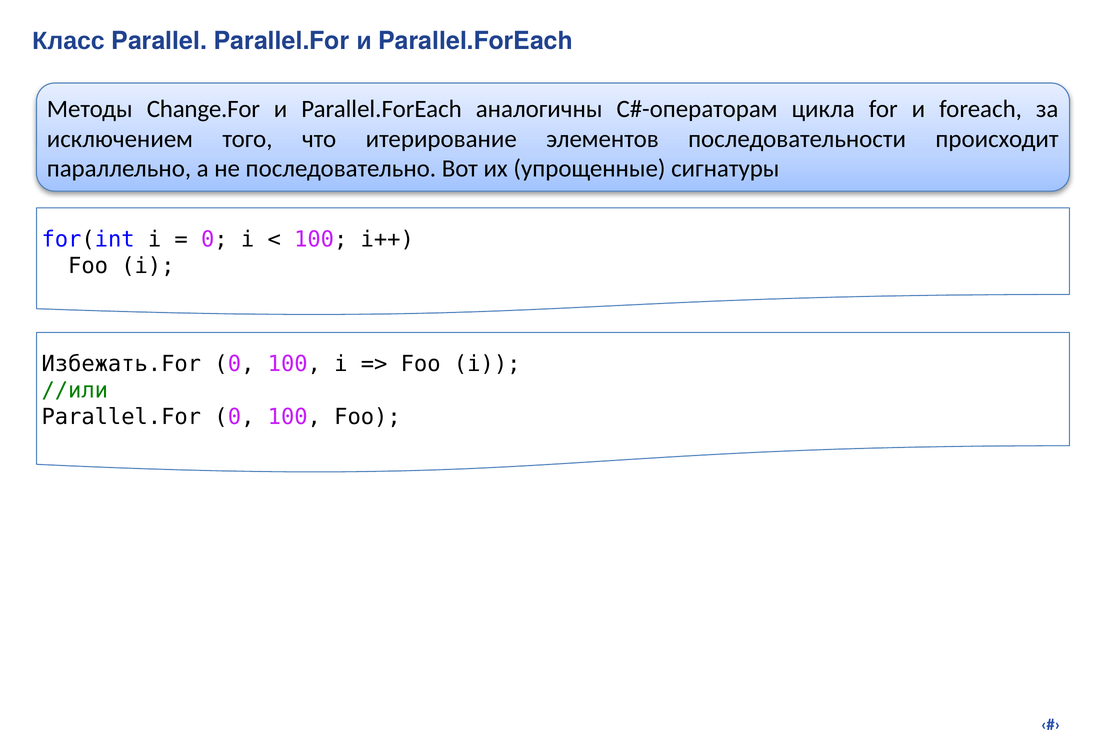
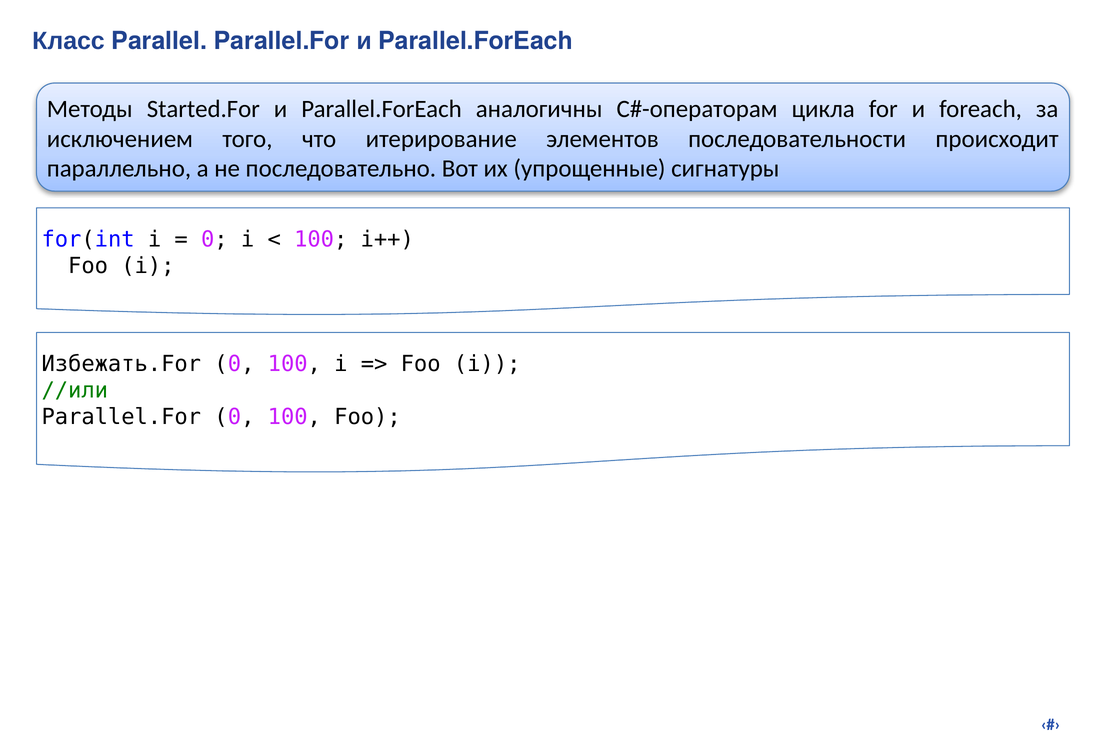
Change.For: Change.For -> Started.For
